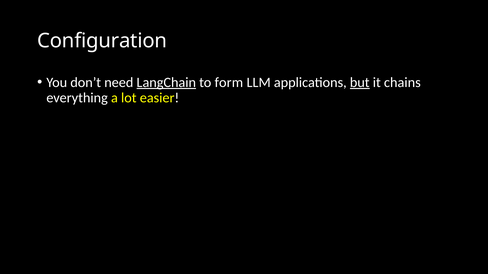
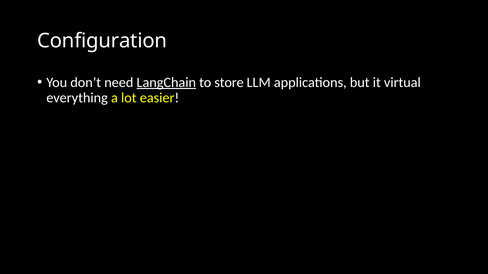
form: form -> store
but underline: present -> none
chains: chains -> virtual
